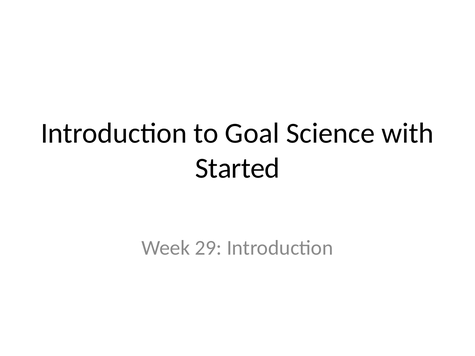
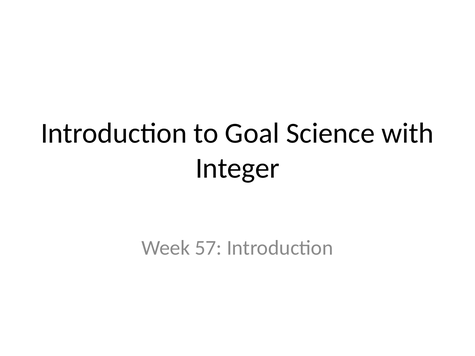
Started: Started -> Integer
29: 29 -> 57
